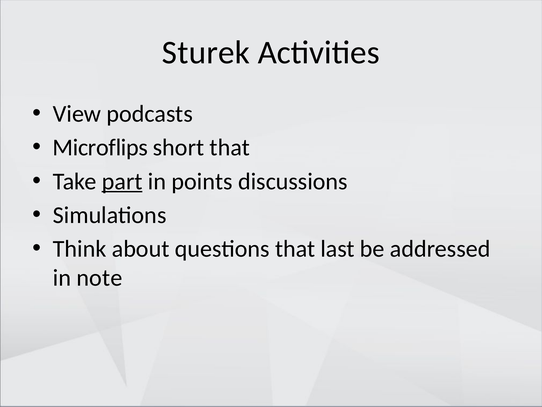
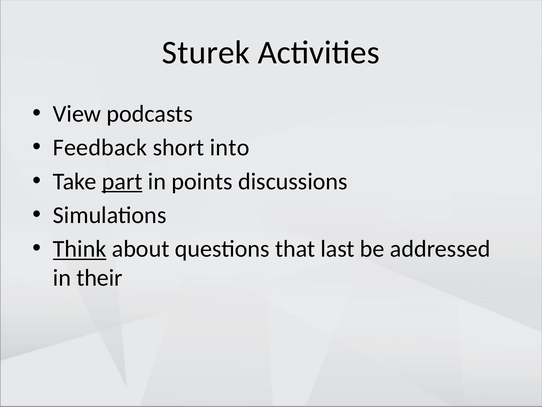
Microflips: Microflips -> Feedback
short that: that -> into
Think underline: none -> present
note: note -> their
